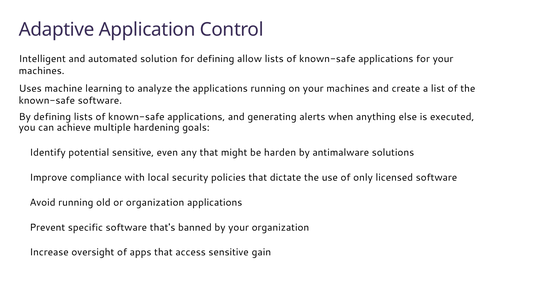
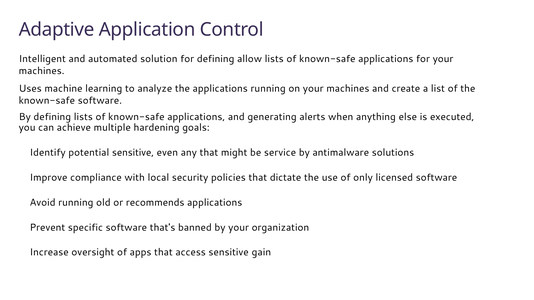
harden: harden -> service
or organization: organization -> recommends
